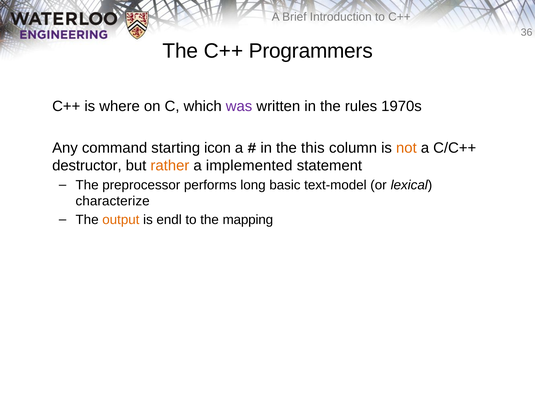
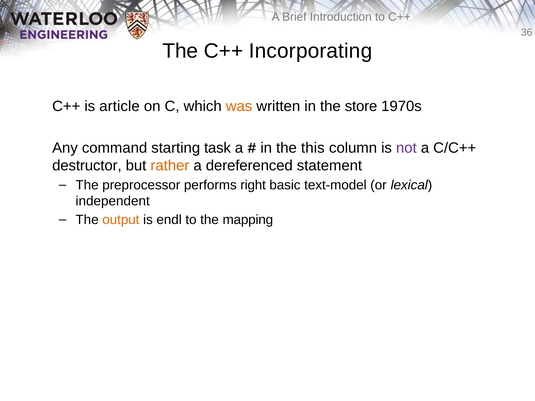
Programmers: Programmers -> Incorporating
where: where -> article
was colour: purple -> orange
rules: rules -> store
icon: icon -> task
not colour: orange -> purple
implemented: implemented -> dereferenced
long: long -> right
characterize: characterize -> independent
